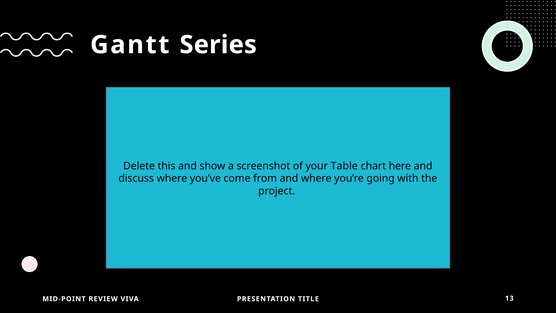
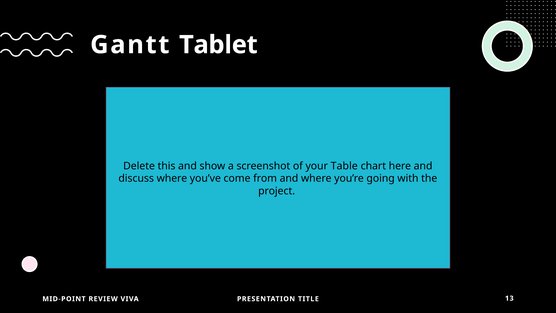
Series: Series -> Tablet
